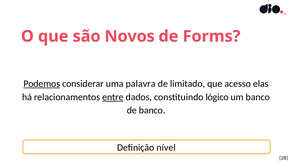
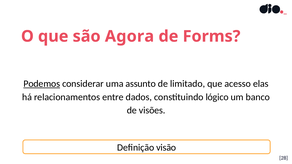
Novos: Novos -> Agora
palavra: palavra -> assunto
entre underline: present -> none
de banco: banco -> visões
nível: nível -> visão
